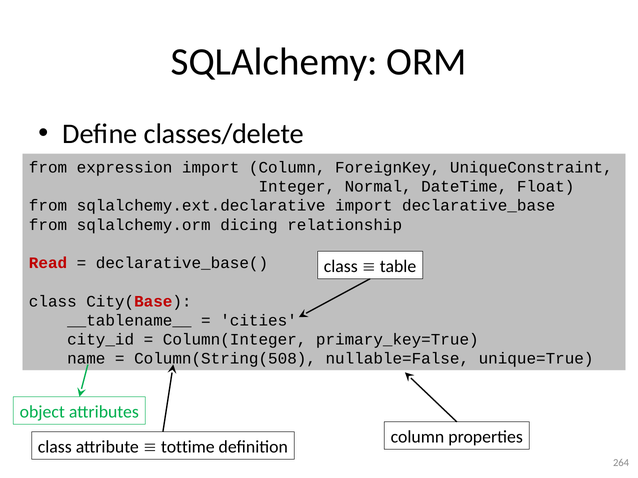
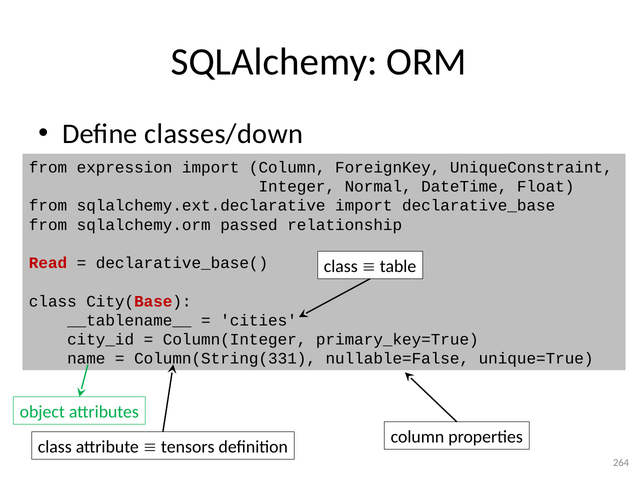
classes/delete: classes/delete -> classes/down
dicing: dicing -> passed
Column(String(508: Column(String(508 -> Column(String(331
tottime: tottime -> tensors
